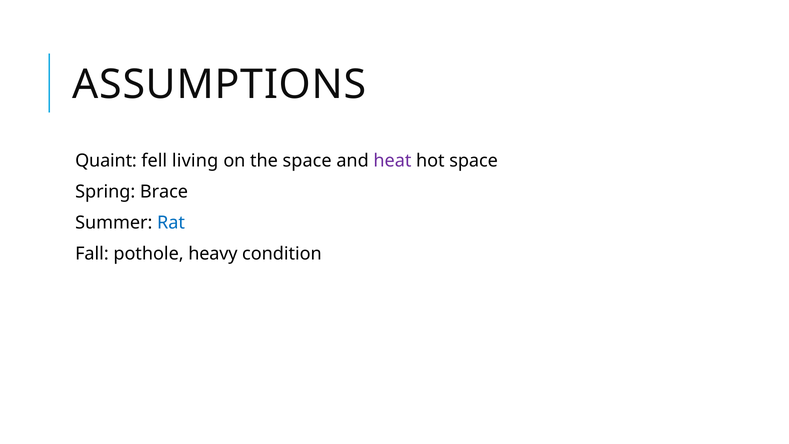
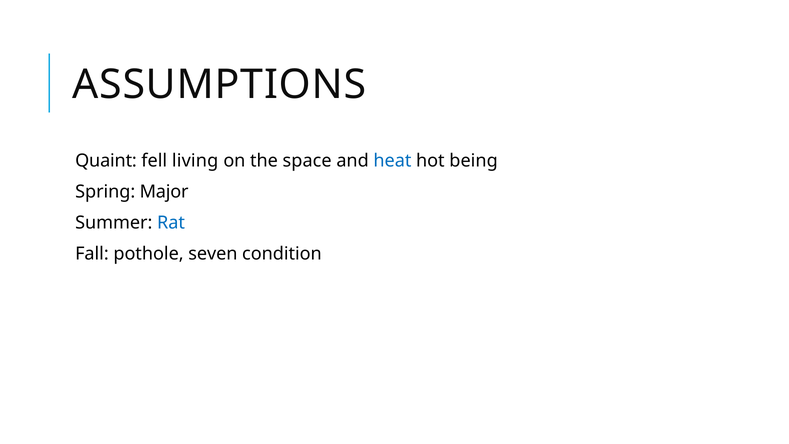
heat colour: purple -> blue
hot space: space -> being
Brace: Brace -> Major
heavy: heavy -> seven
